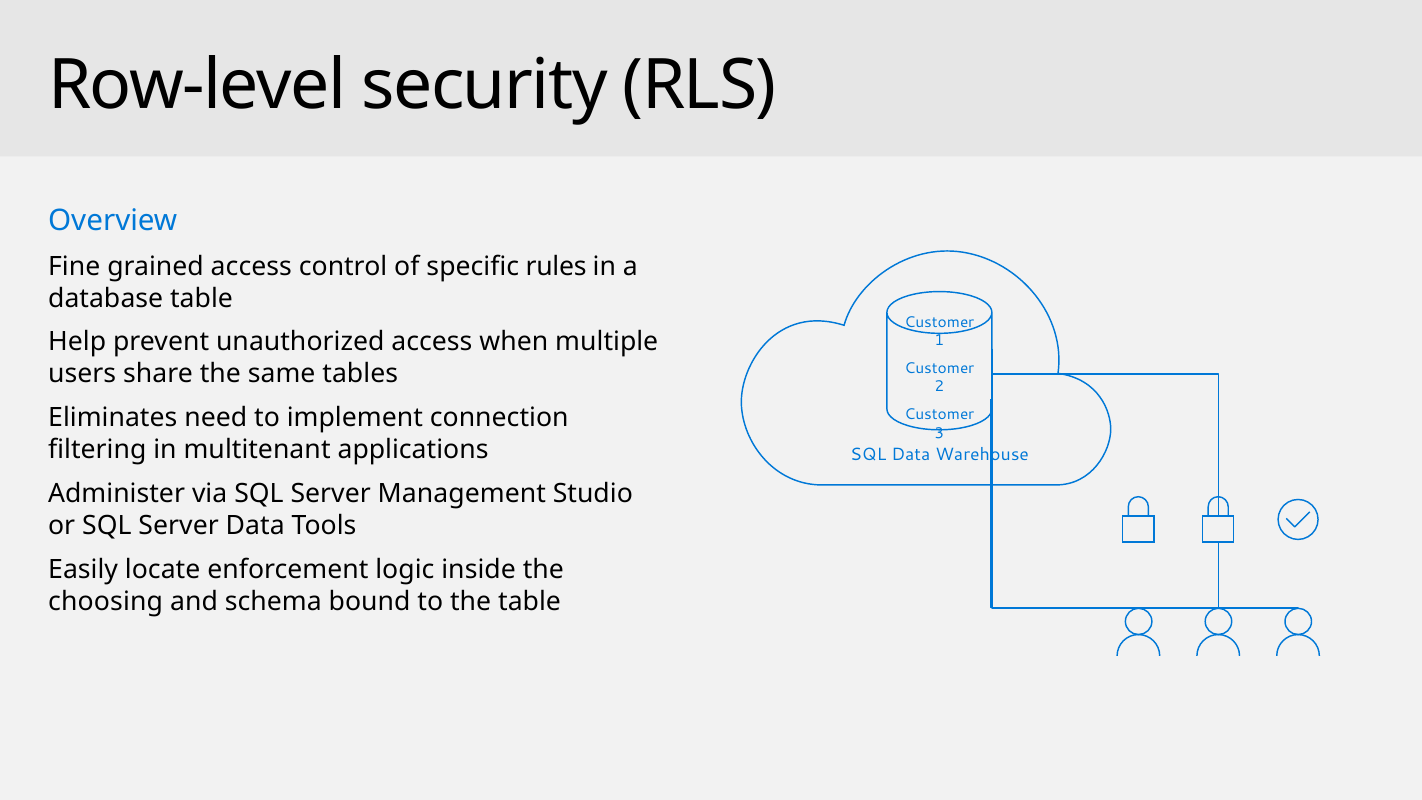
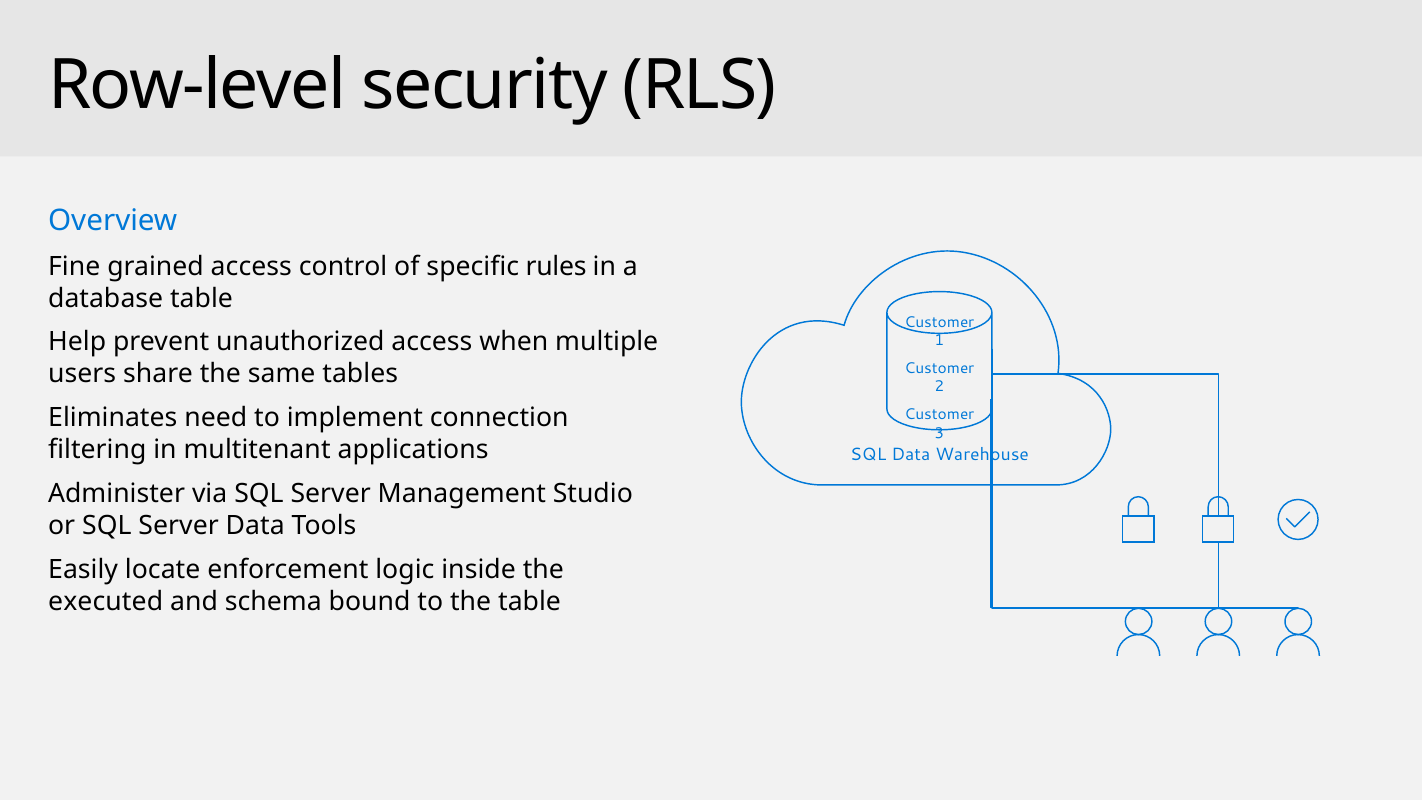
choosing: choosing -> executed
